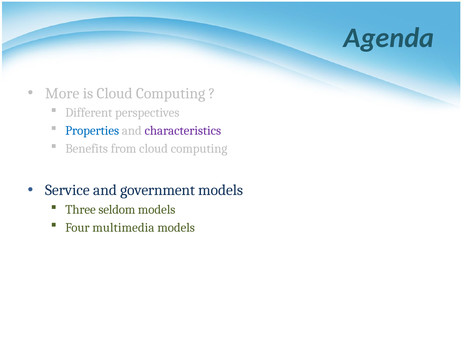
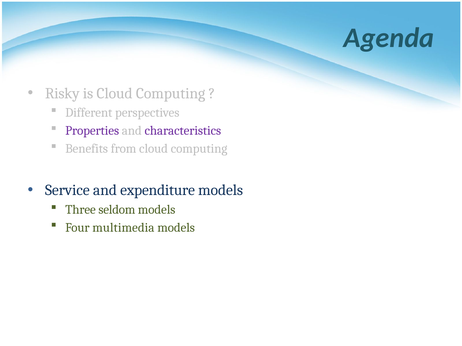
More: More -> Risky
Properties colour: blue -> purple
government: government -> expenditure
